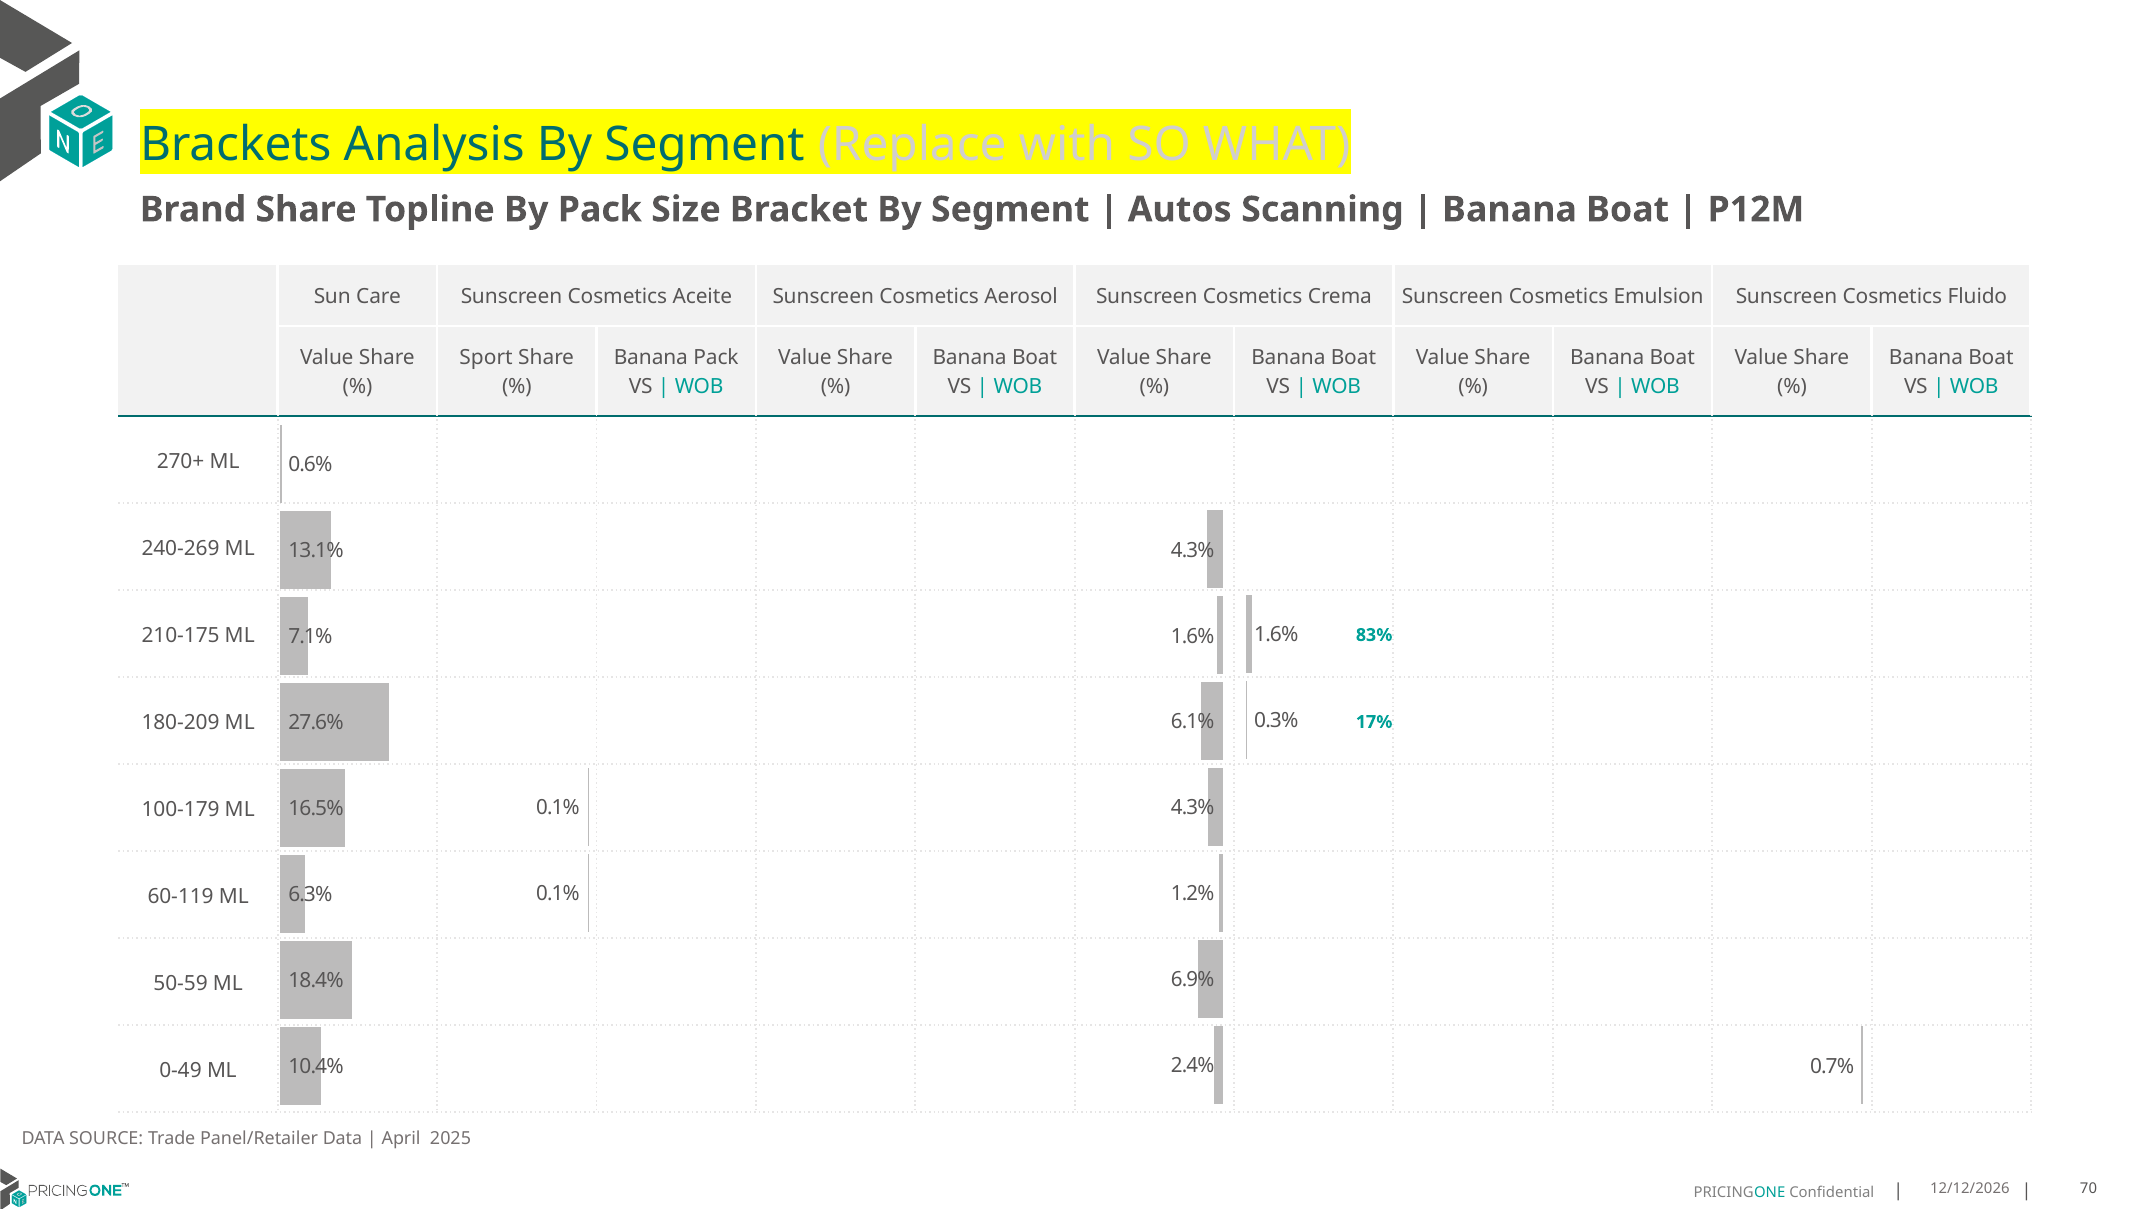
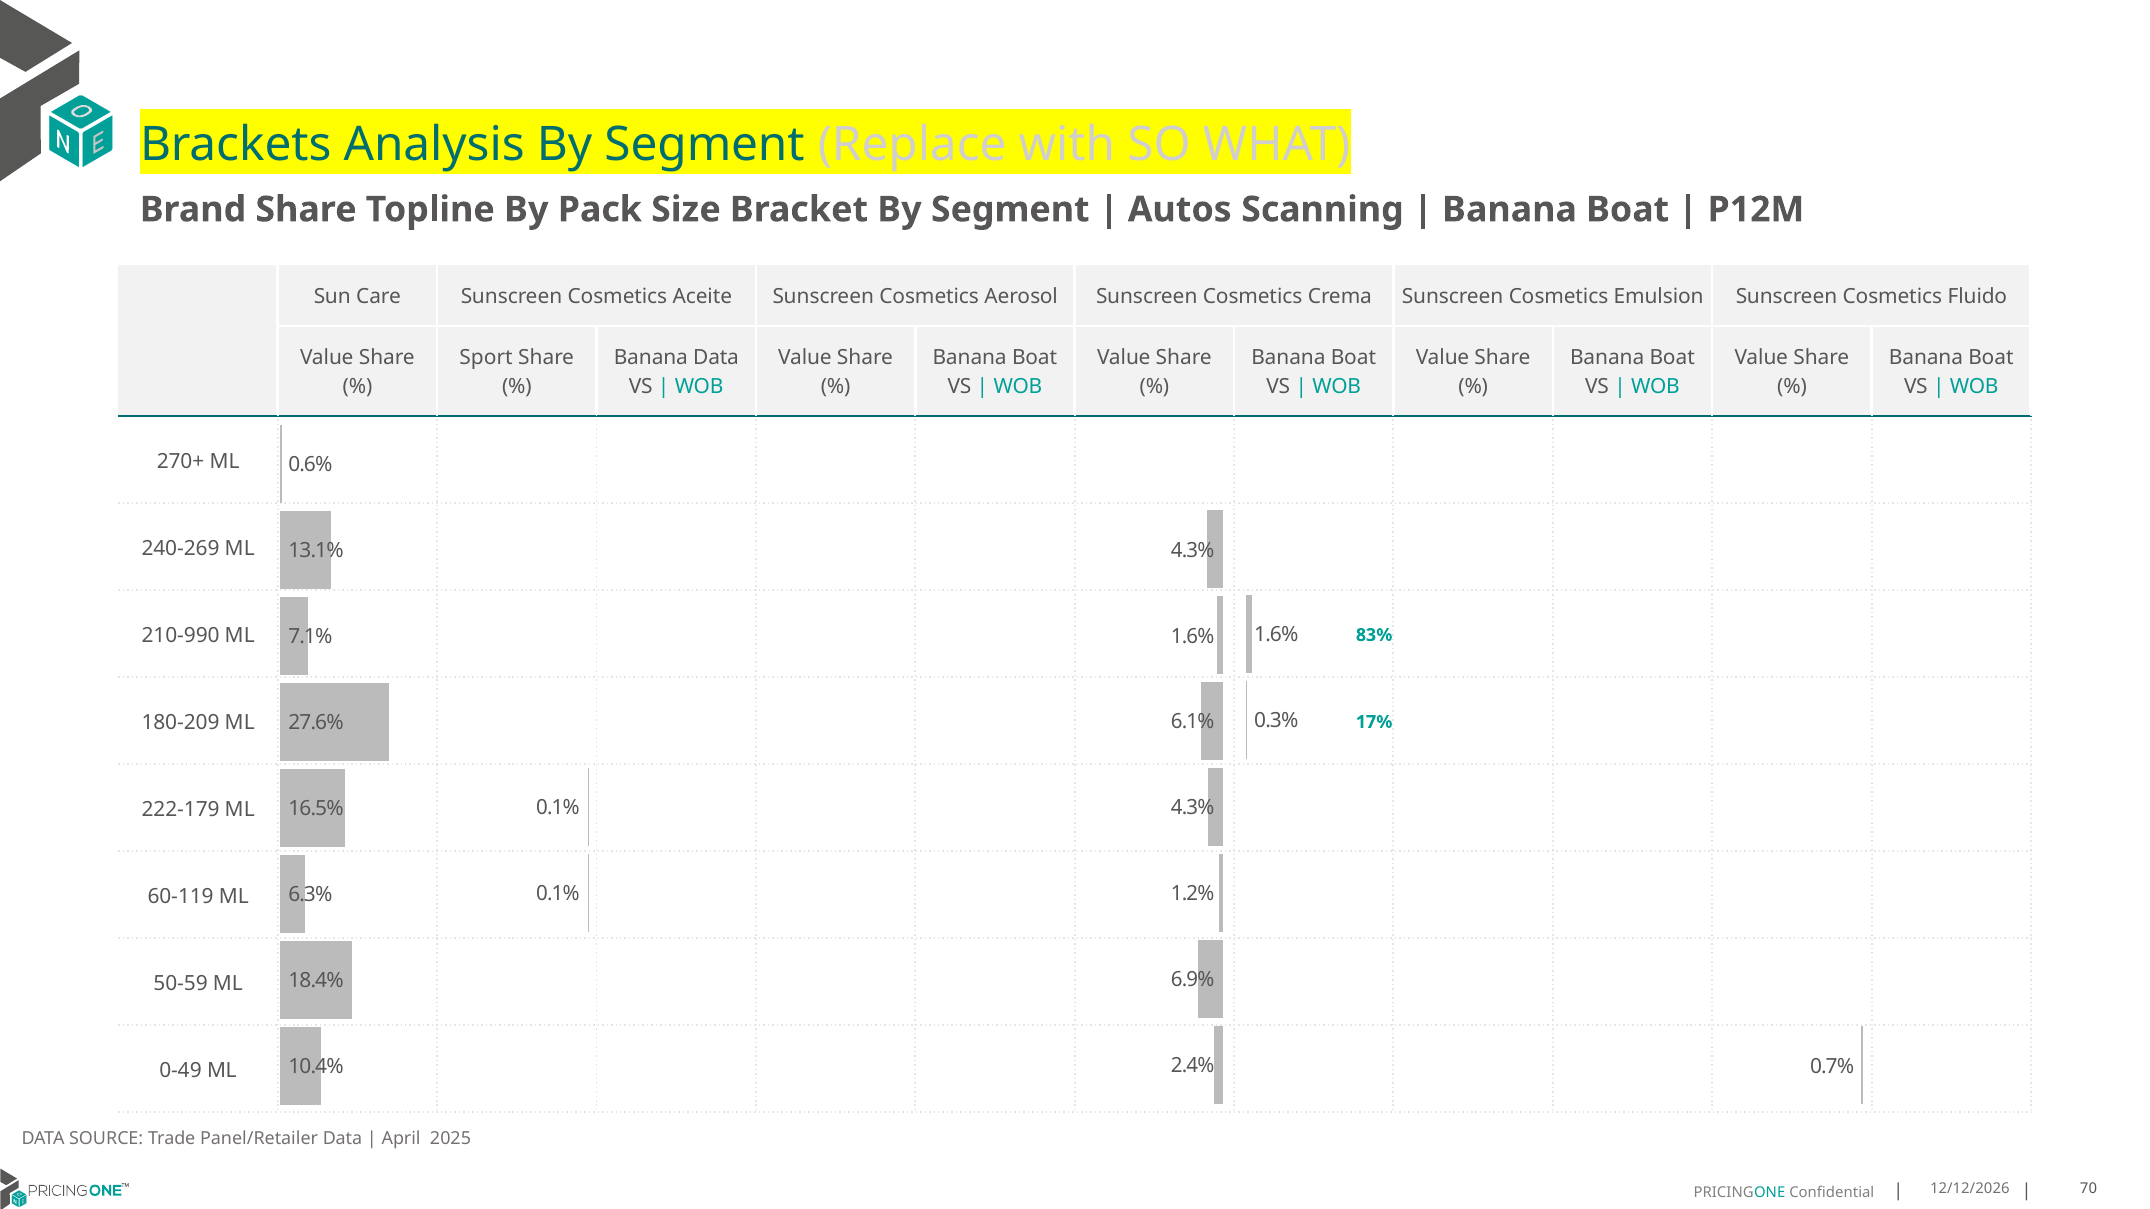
Banana Pack: Pack -> Data
210-175: 210-175 -> 210-990
100-179: 100-179 -> 222-179
